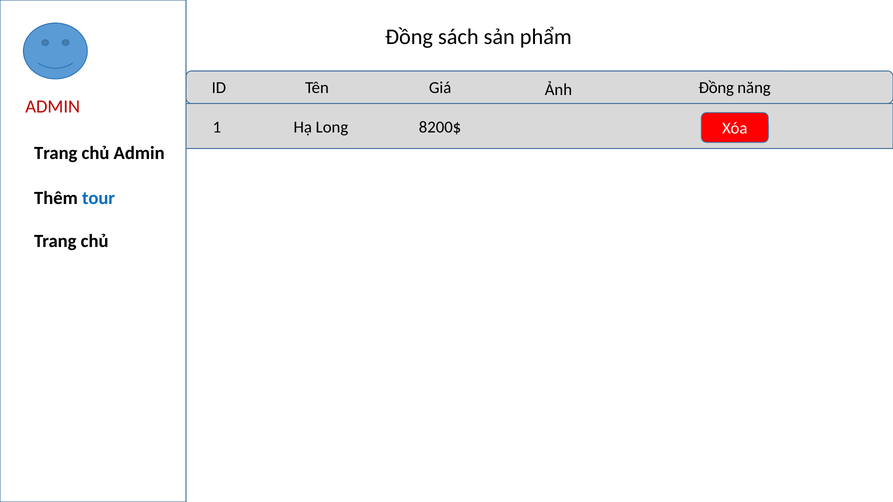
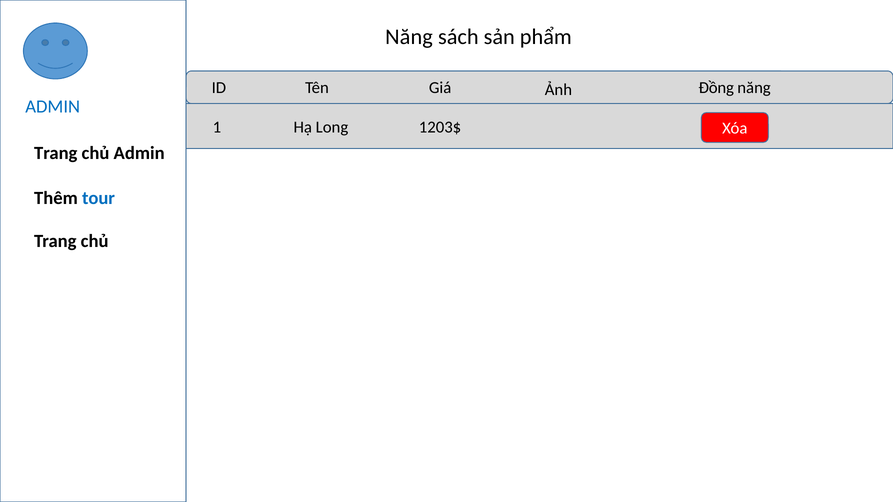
Đồng at (409, 37): Đồng -> Năng
ADMIN at (53, 107) colour: red -> blue
8200$: 8200$ -> 1203$
